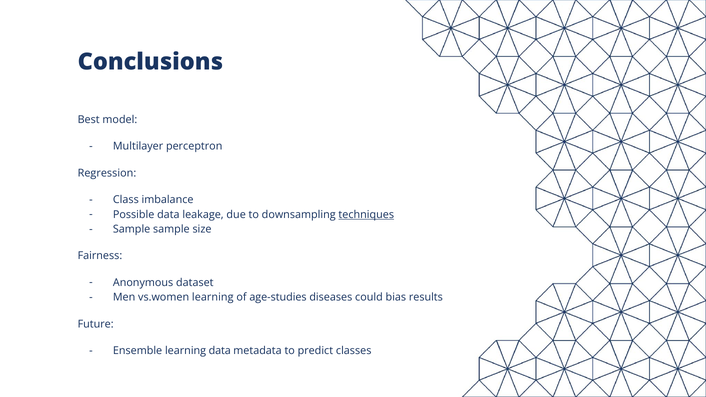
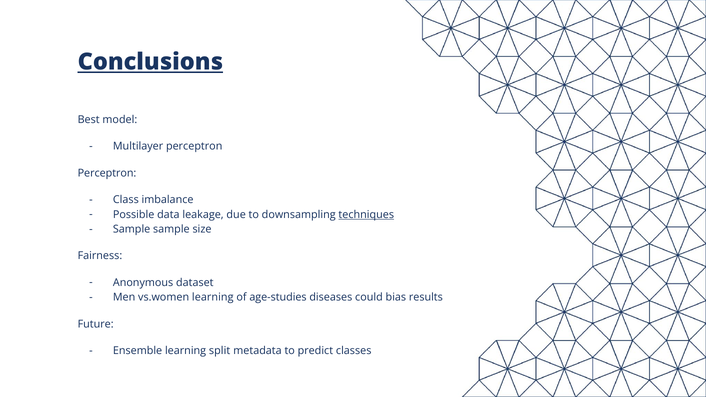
Conclusions underline: none -> present
Regression at (107, 173): Regression -> Perceptron
learning data: data -> split
